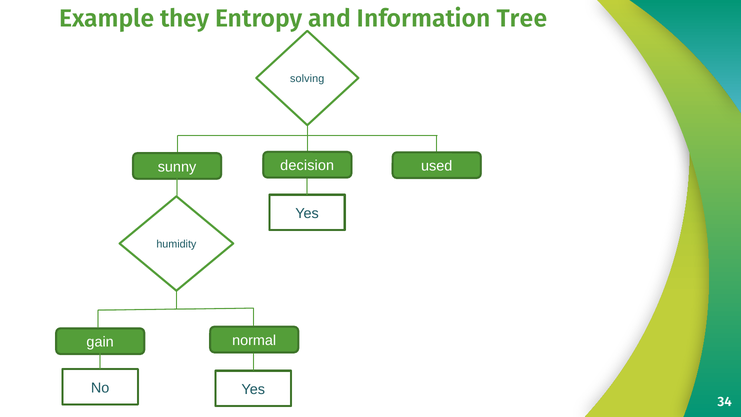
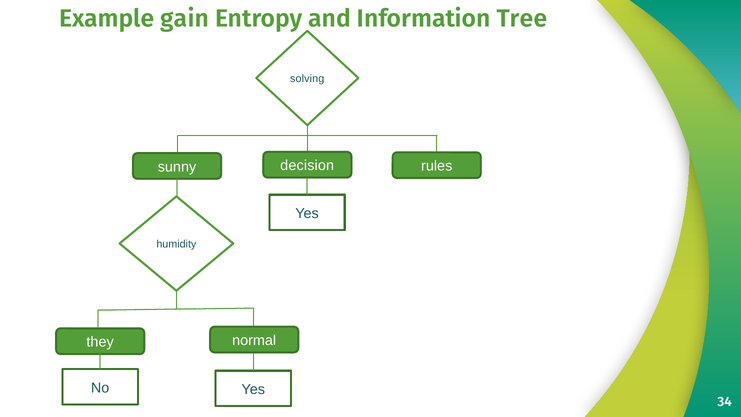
they: they -> gain
used: used -> rules
gain: gain -> they
